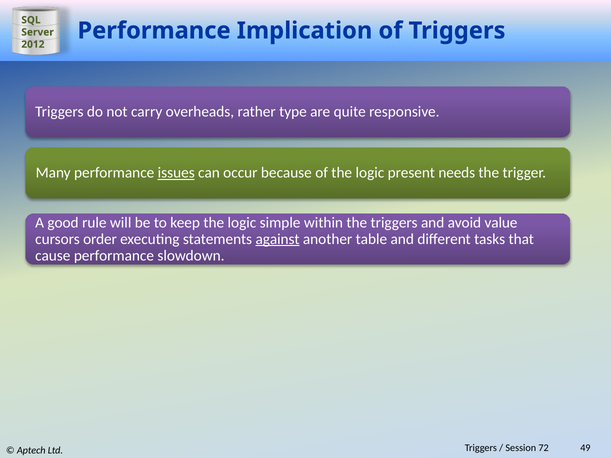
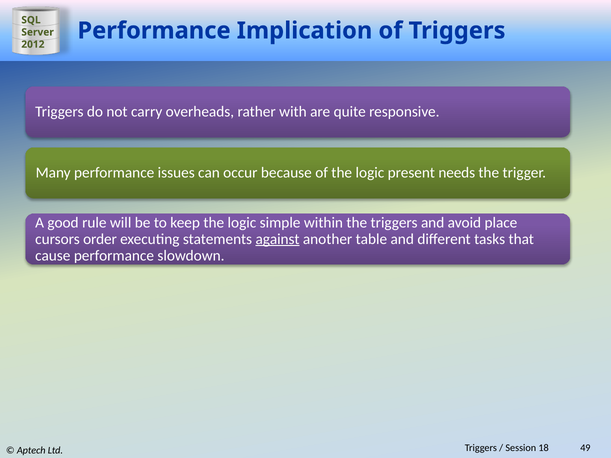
type: type -> with
issues underline: present -> none
value: value -> place
72: 72 -> 18
